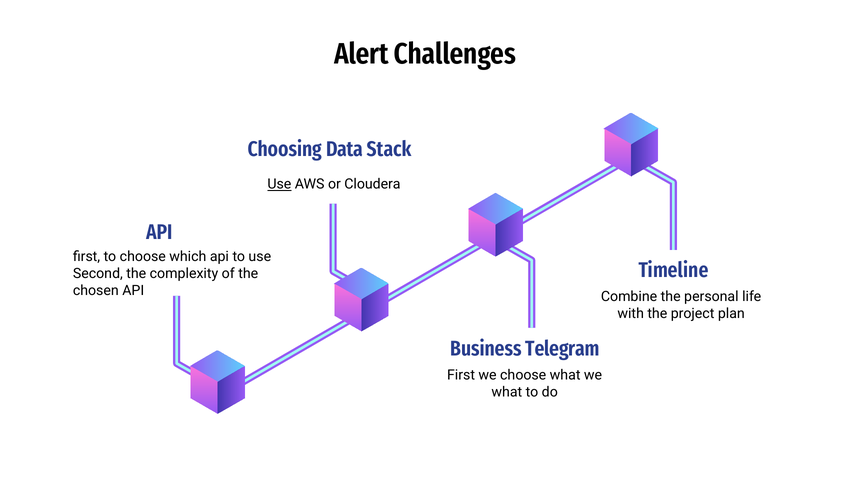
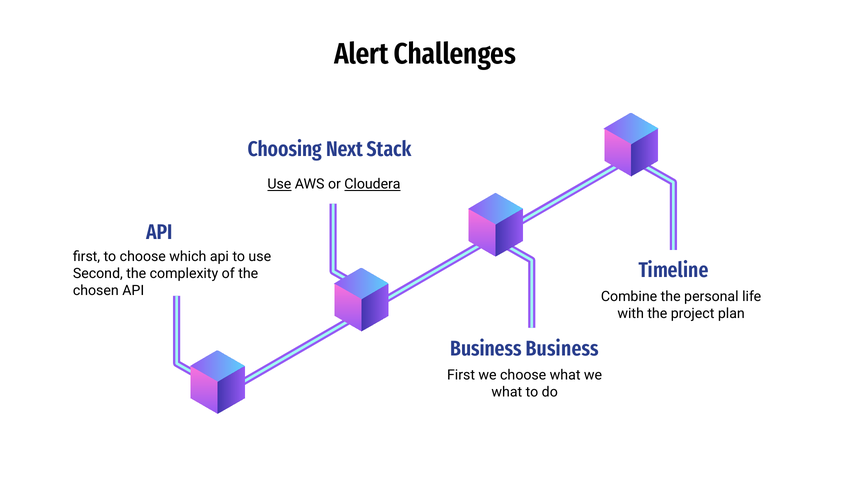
Data: Data -> Next
Cloudera underline: none -> present
Business Telegram: Telegram -> Business
